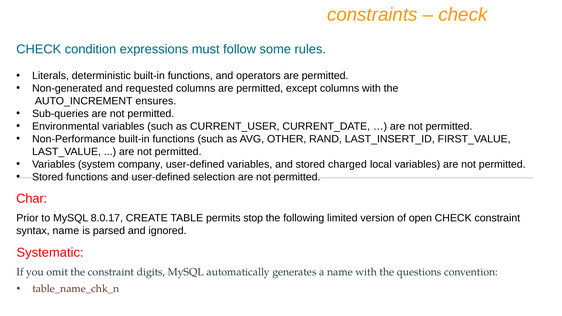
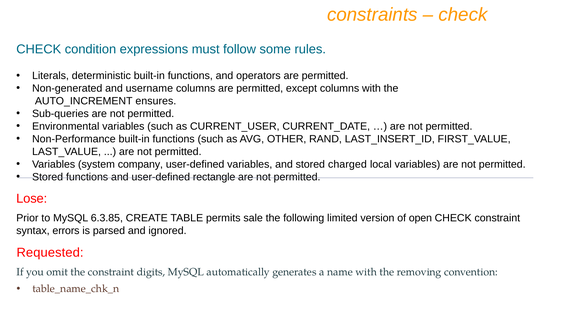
requested: requested -> username
selection: selection -> rectangle
Char: Char -> Lose
8.0.17: 8.0.17 -> 6.3.85
stop: stop -> sale
syntax name: name -> errors
Systematic: Systematic -> Requested
questions: questions -> removing
